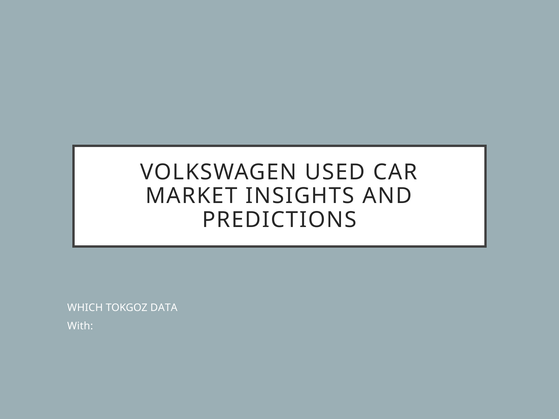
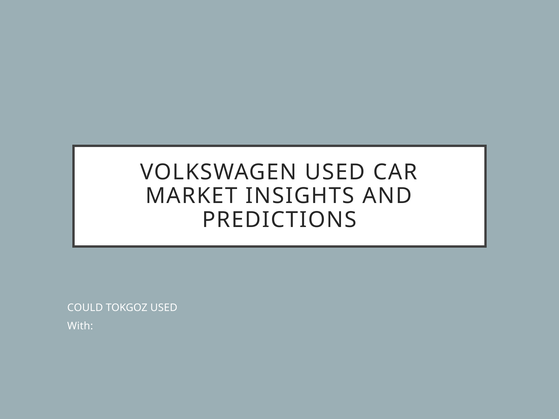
WHICH: WHICH -> COULD
TOKGOZ DATA: DATA -> USED
